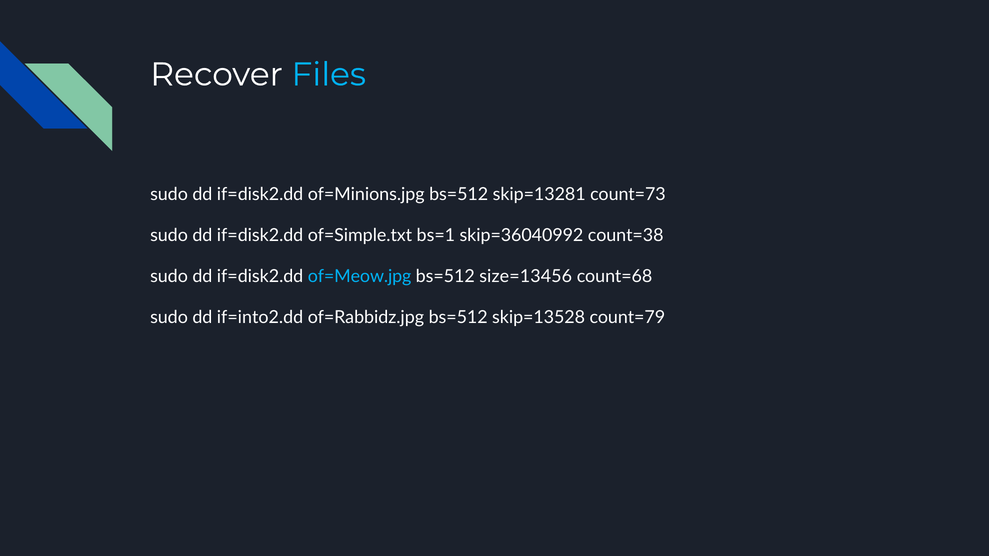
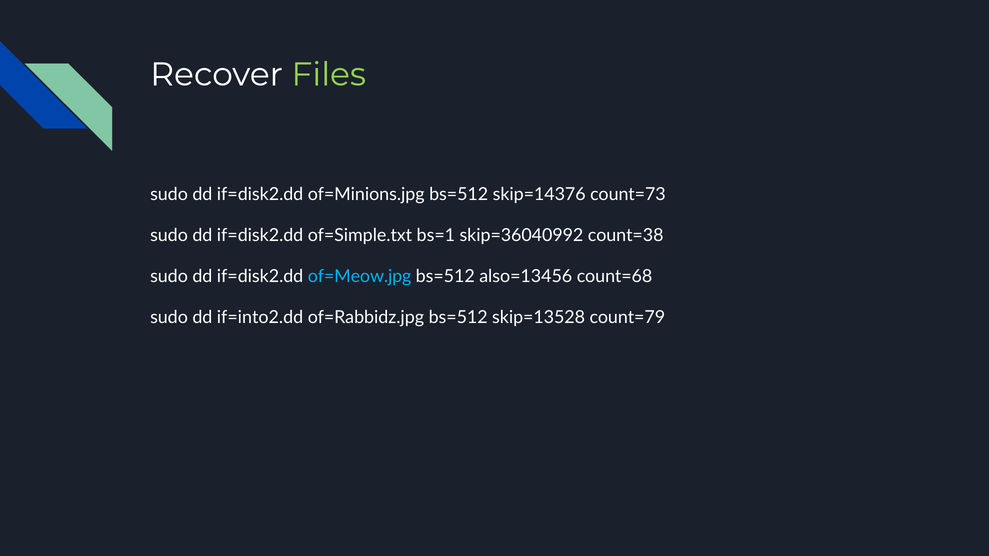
Files colour: light blue -> light green
skip=13281: skip=13281 -> skip=14376
size=13456: size=13456 -> also=13456
